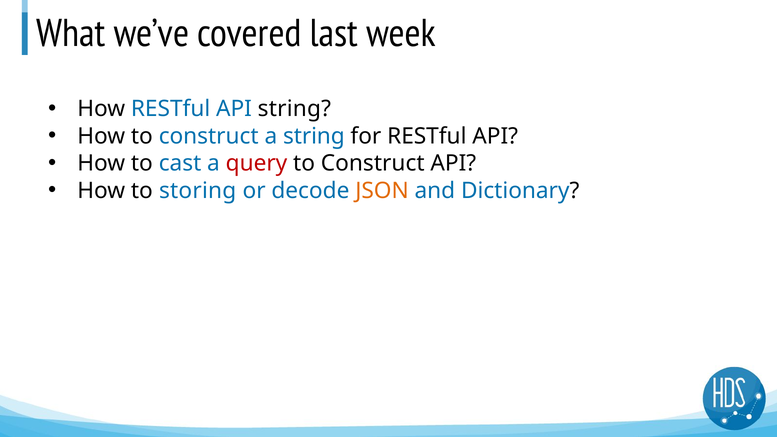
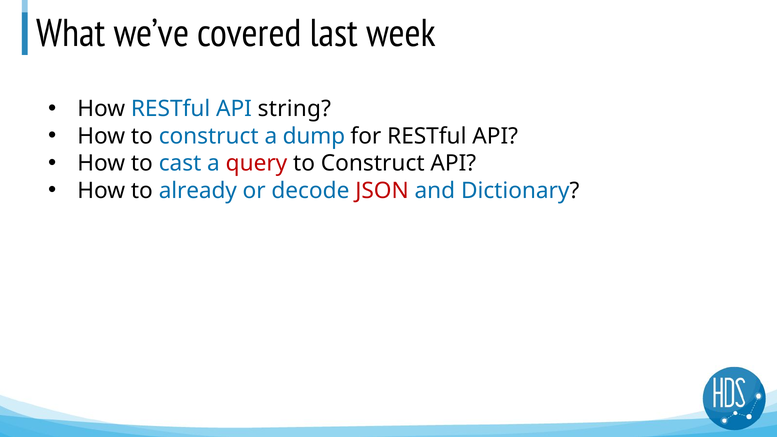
a string: string -> dump
storing: storing -> already
JSON colour: orange -> red
